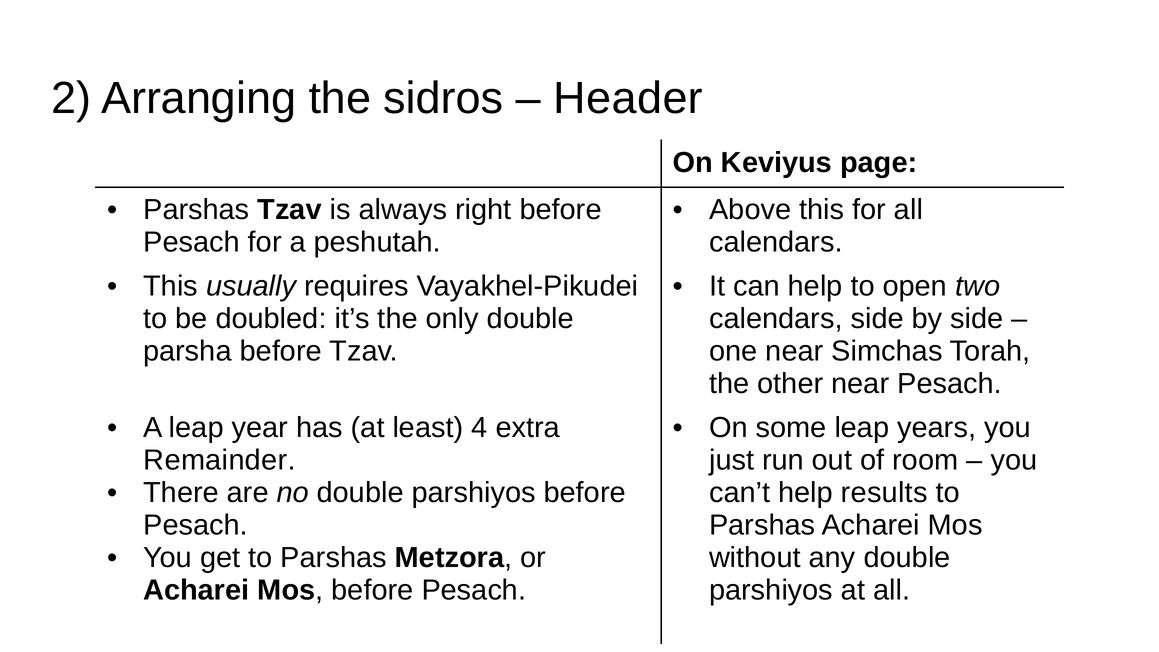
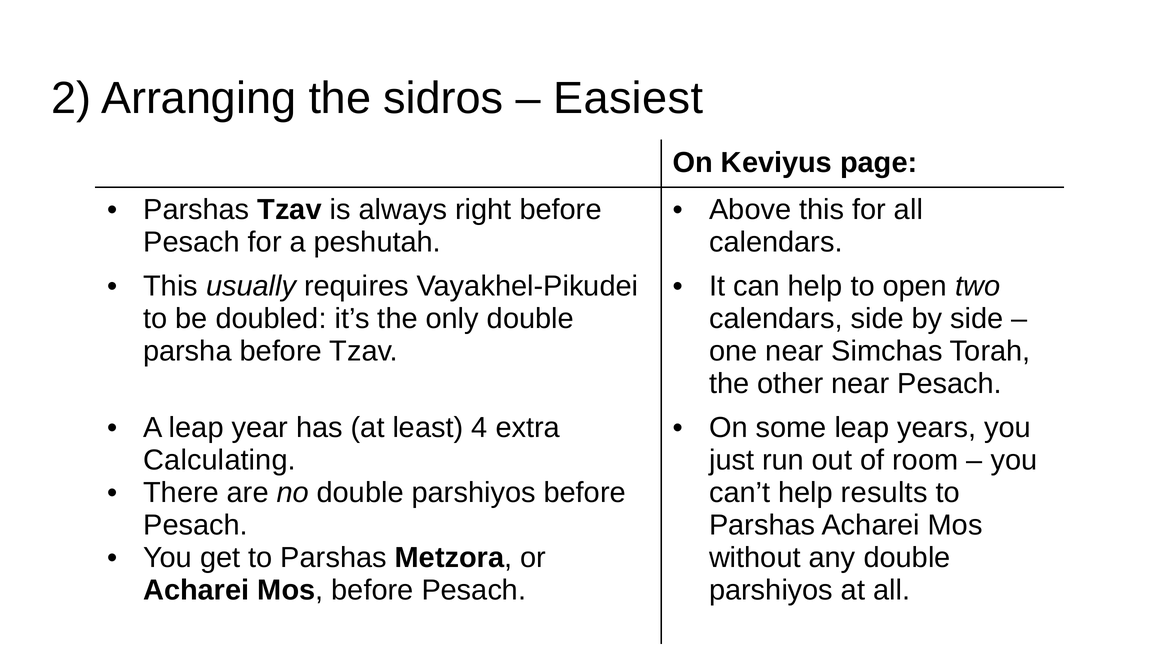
Header: Header -> Easiest
Remainder: Remainder -> Calculating
